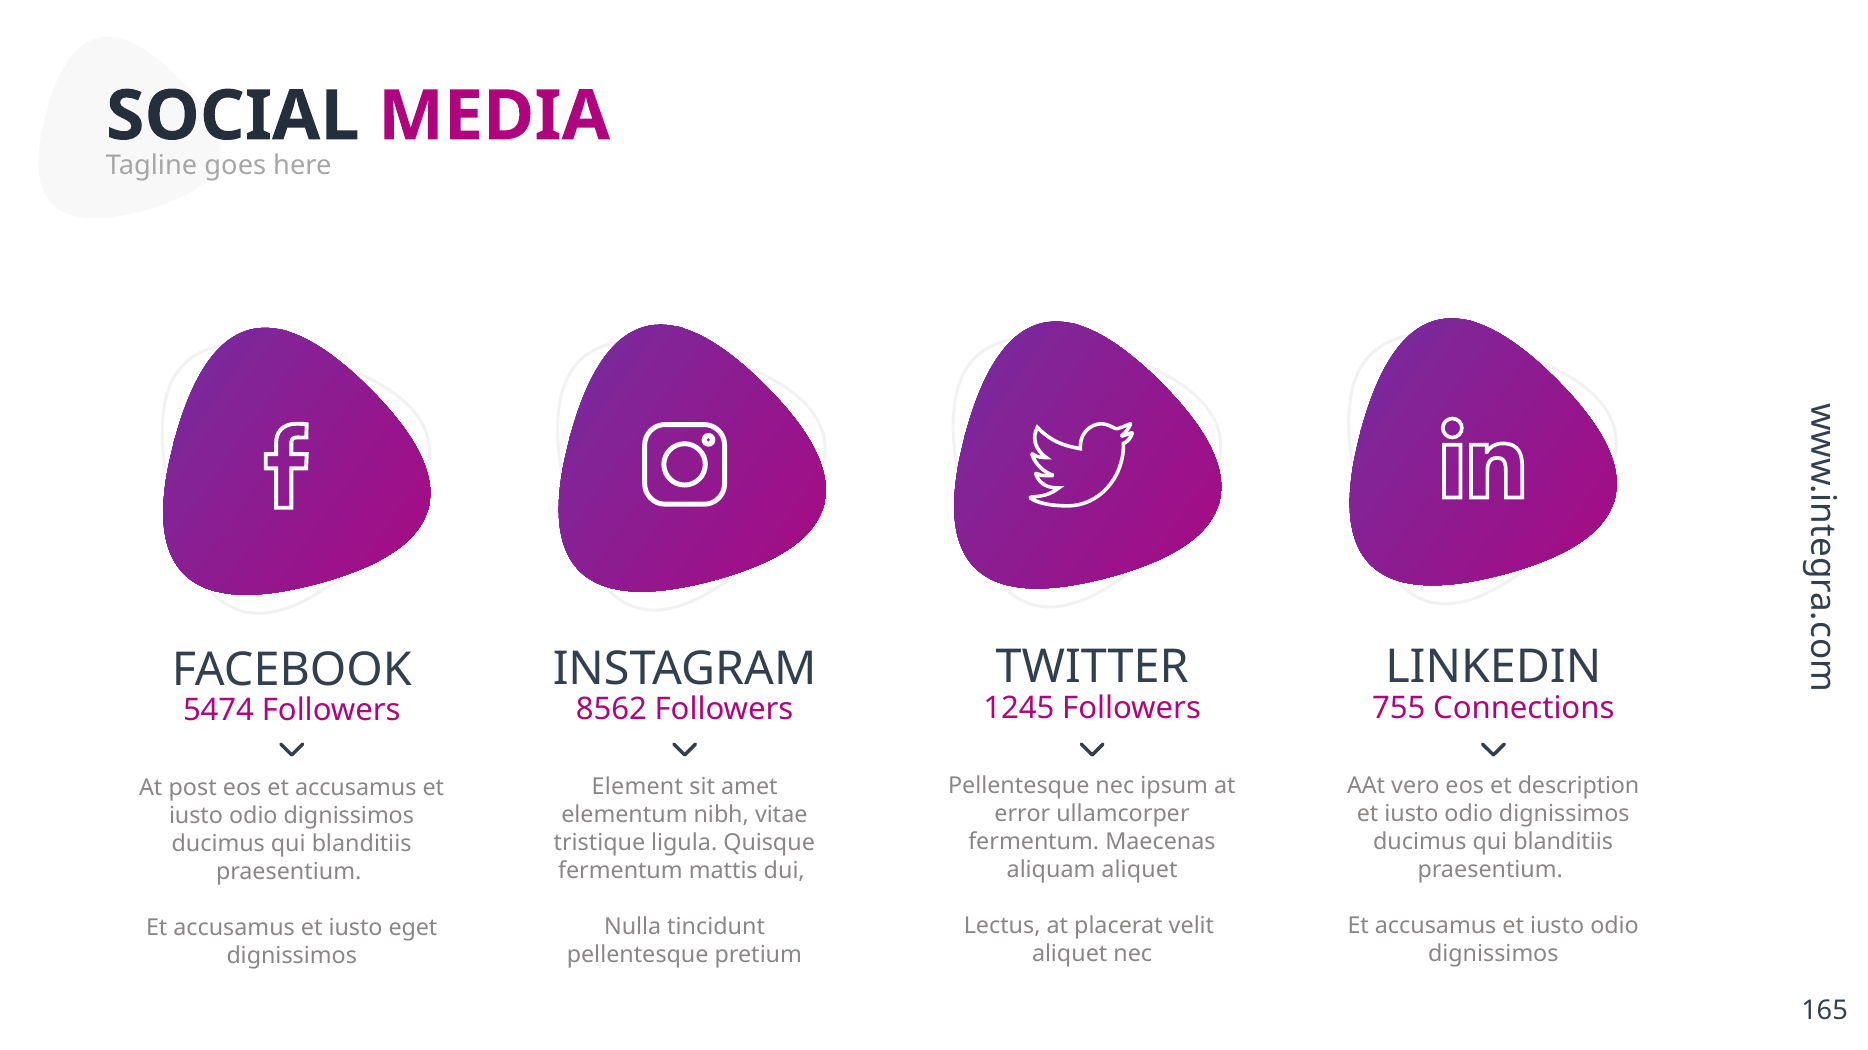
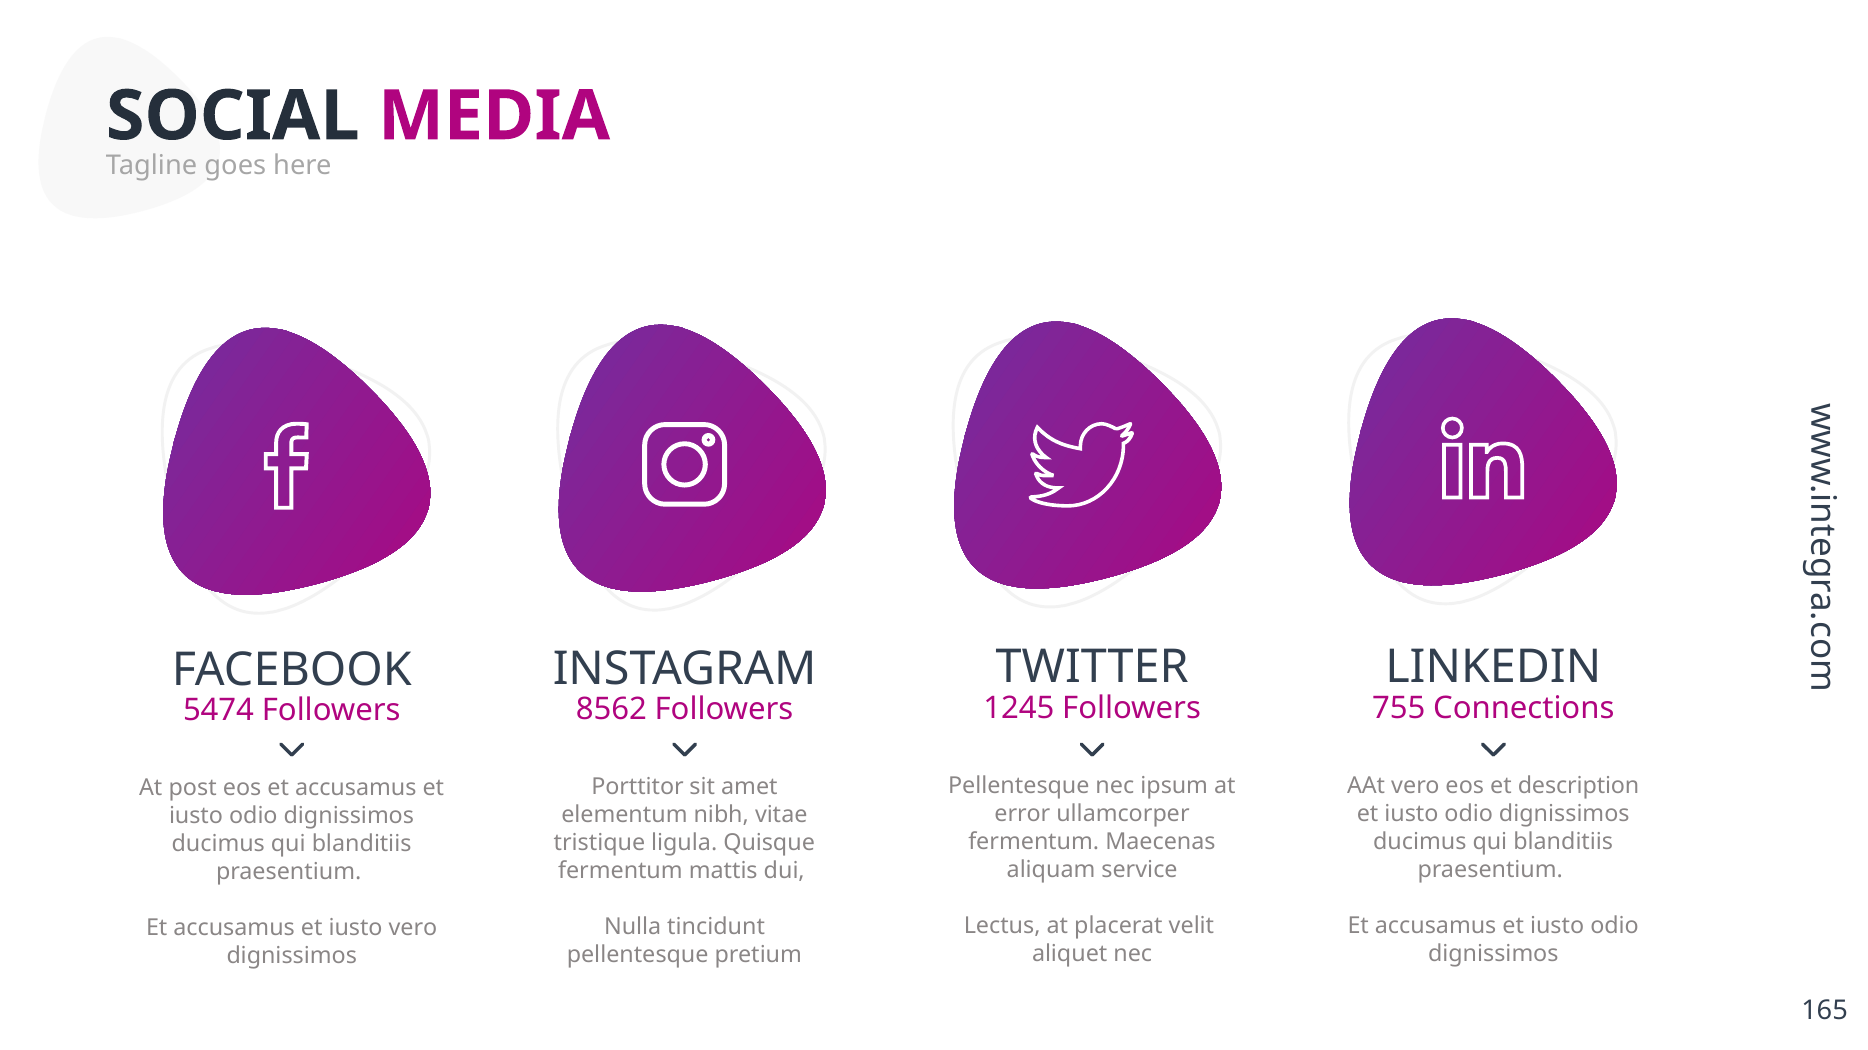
Element: Element -> Porttitor
aliquam aliquet: aliquet -> service
iusto eget: eget -> vero
